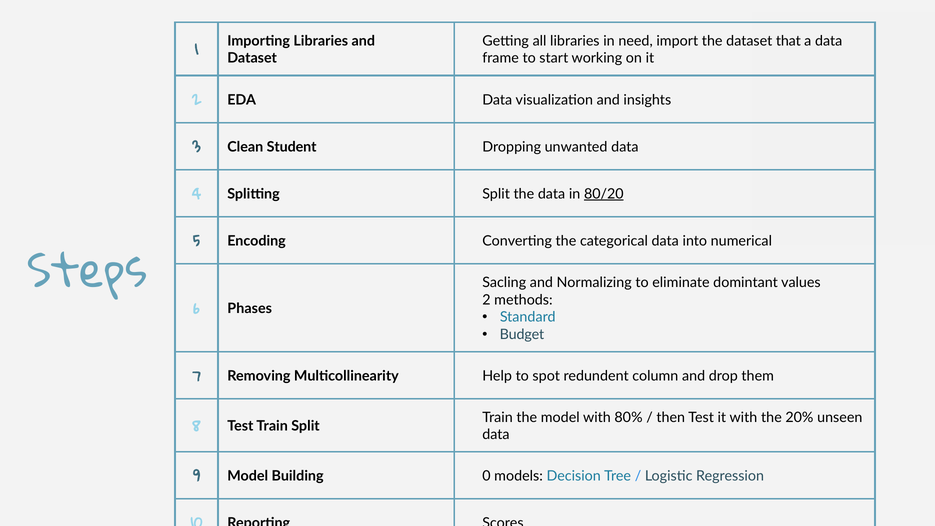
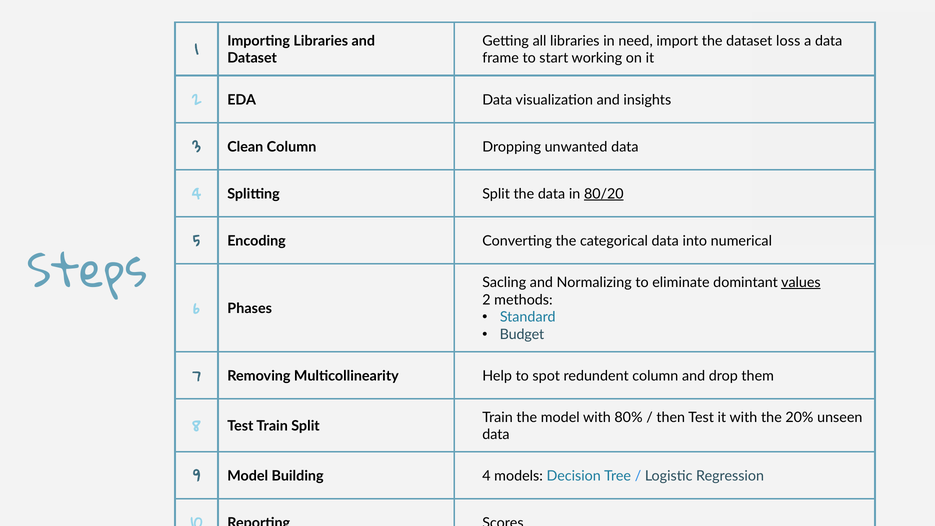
that: that -> loss
Clean Student: Student -> Column
values underline: none -> present
Building 0: 0 -> 4
